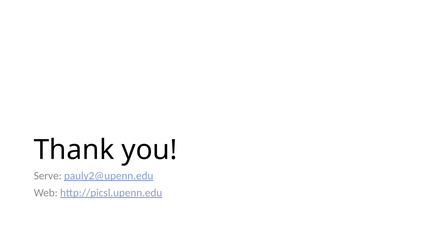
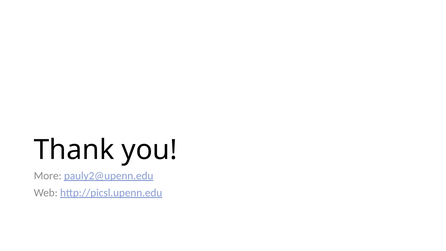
Serve: Serve -> More
